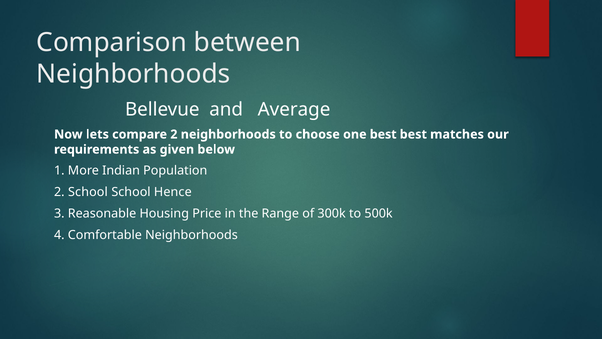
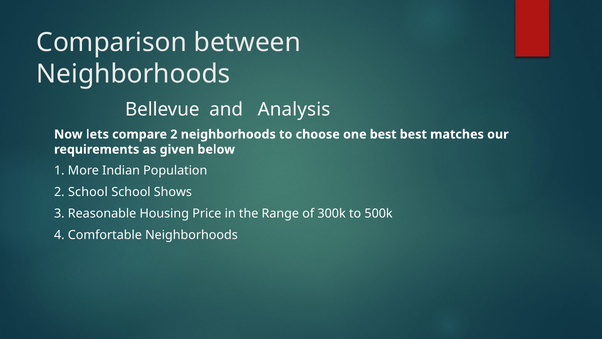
Average: Average -> Analysis
Hence: Hence -> Shows
